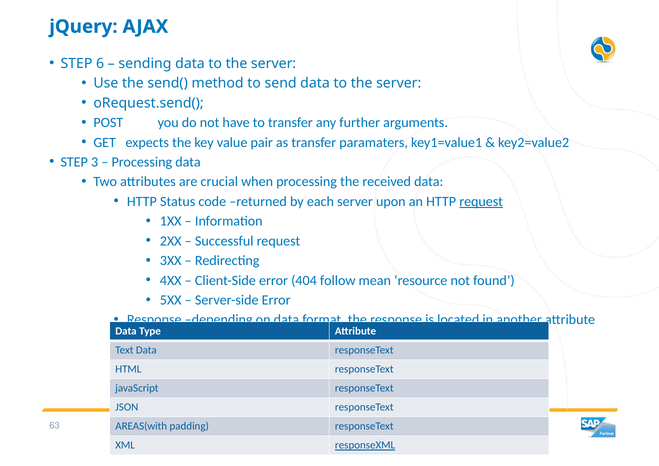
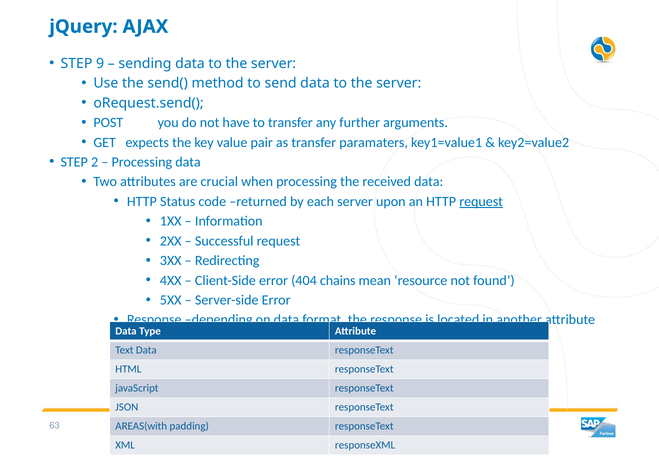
6: 6 -> 9
3: 3 -> 2
follow: follow -> chains
responseXML underline: present -> none
